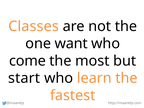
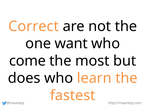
Classes: Classes -> Correct
start: start -> does
